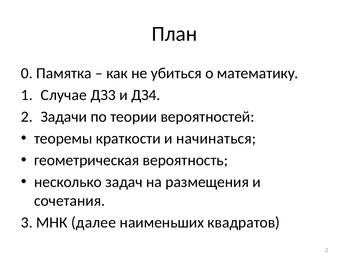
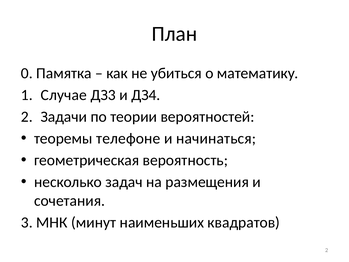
краткости: краткости -> телефоне
далее: далее -> минут
